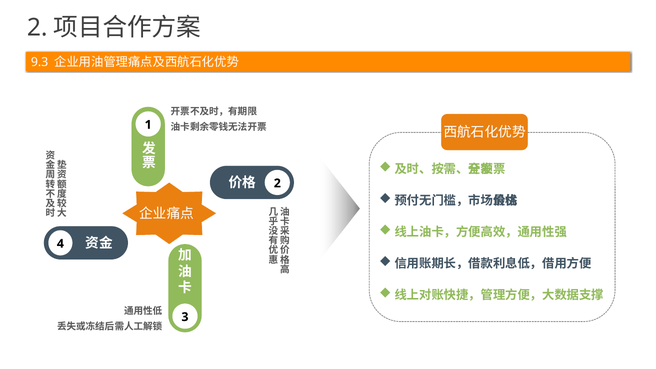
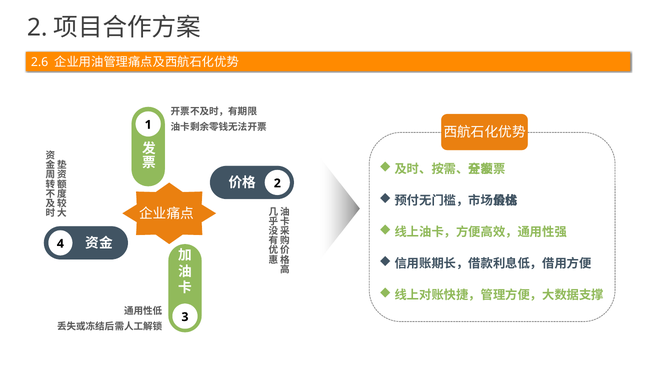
9.3: 9.3 -> 2.6
